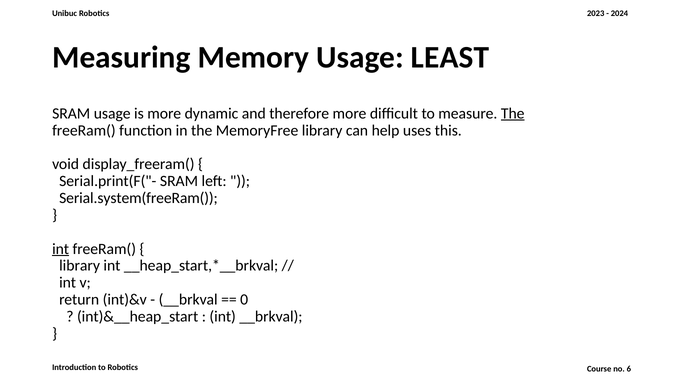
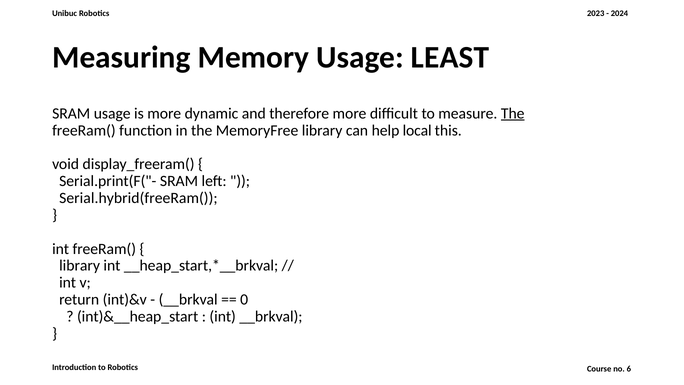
uses: uses -> local
Serial.system(freeRam(: Serial.system(freeRam( -> Serial.hybrid(freeRam(
int at (61, 249) underline: present -> none
